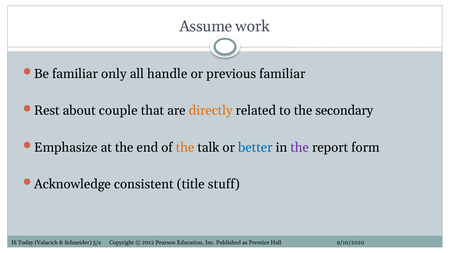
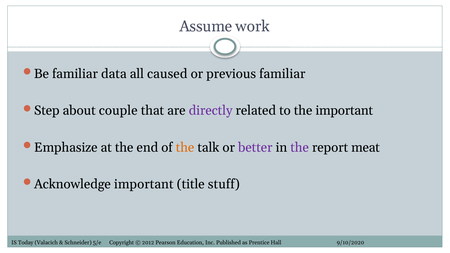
only: only -> data
handle: handle -> caused
Rest: Rest -> Step
directly colour: orange -> purple
the secondary: secondary -> important
better colour: blue -> purple
form: form -> meat
Acknowledge consistent: consistent -> important
